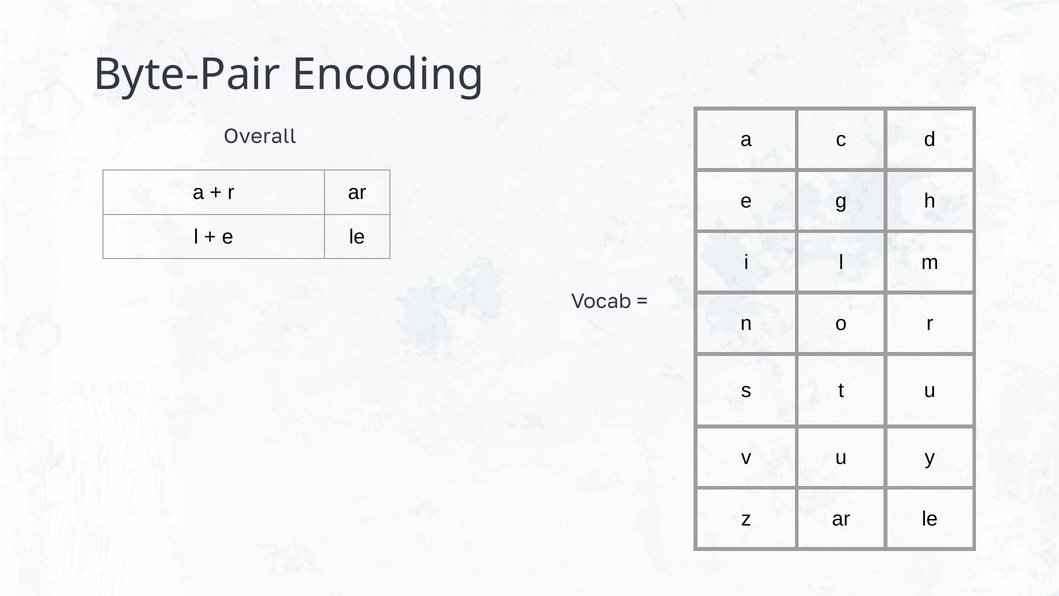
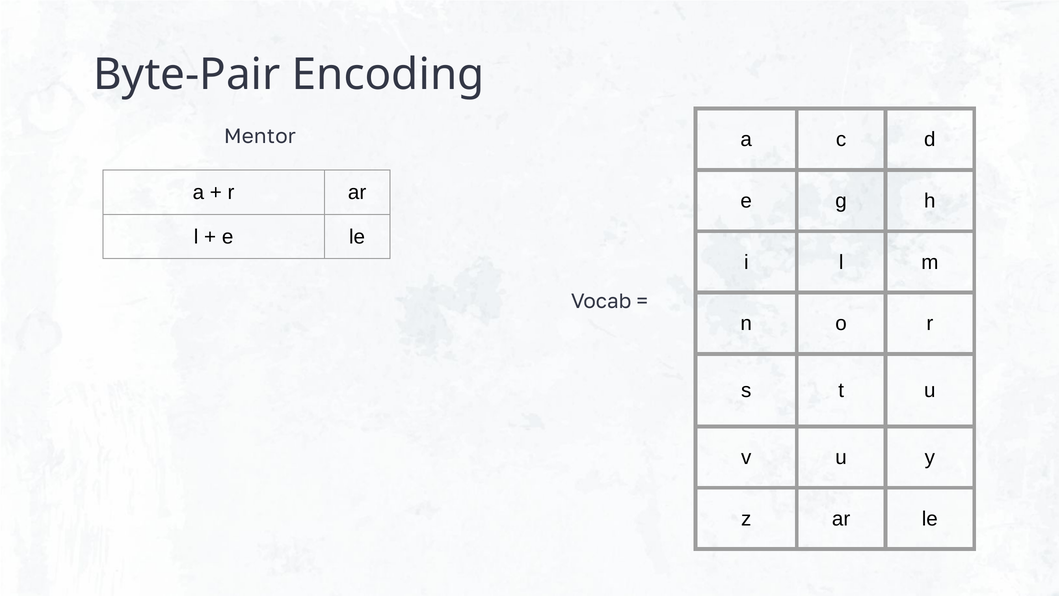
Overall: Overall -> Mentor
